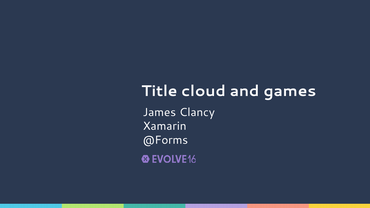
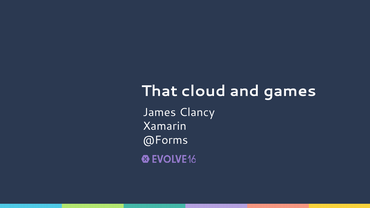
Title: Title -> That
